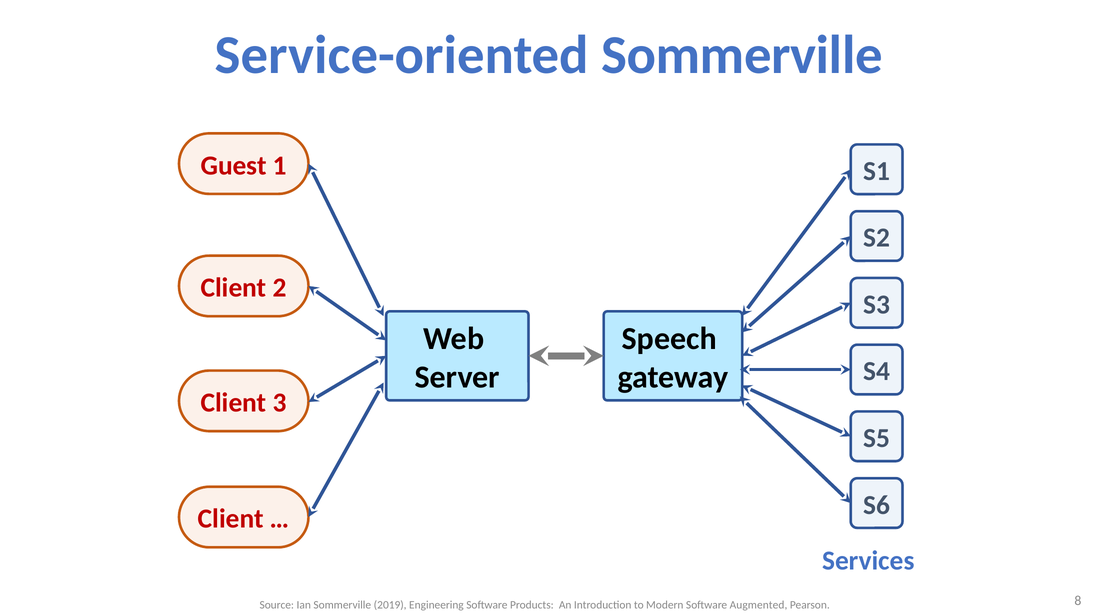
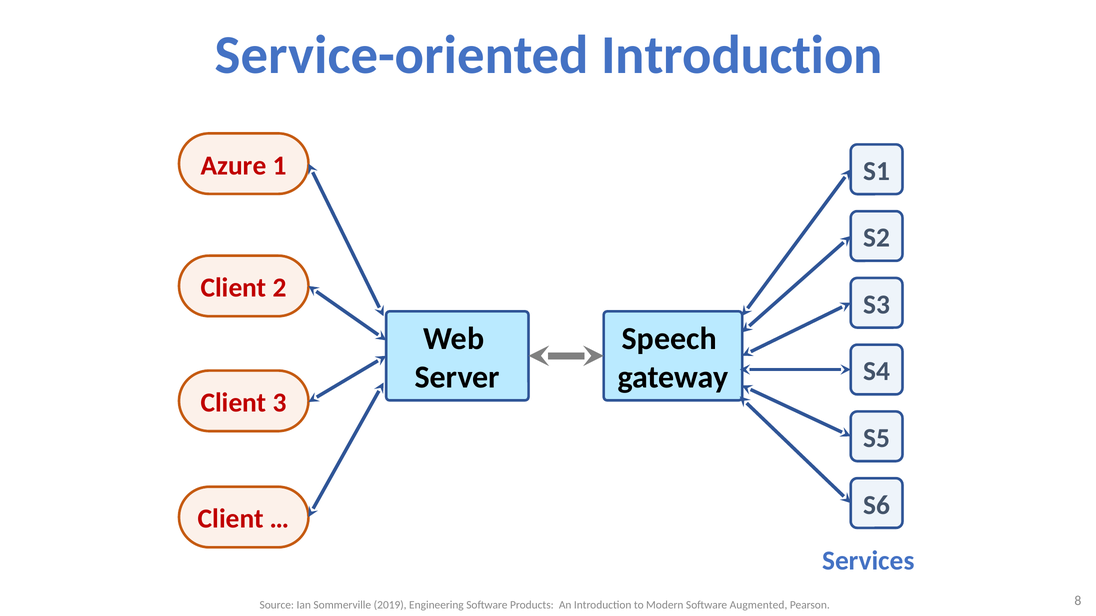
Service-oriented Sommerville: Sommerville -> Introduction
Guest: Guest -> Azure
